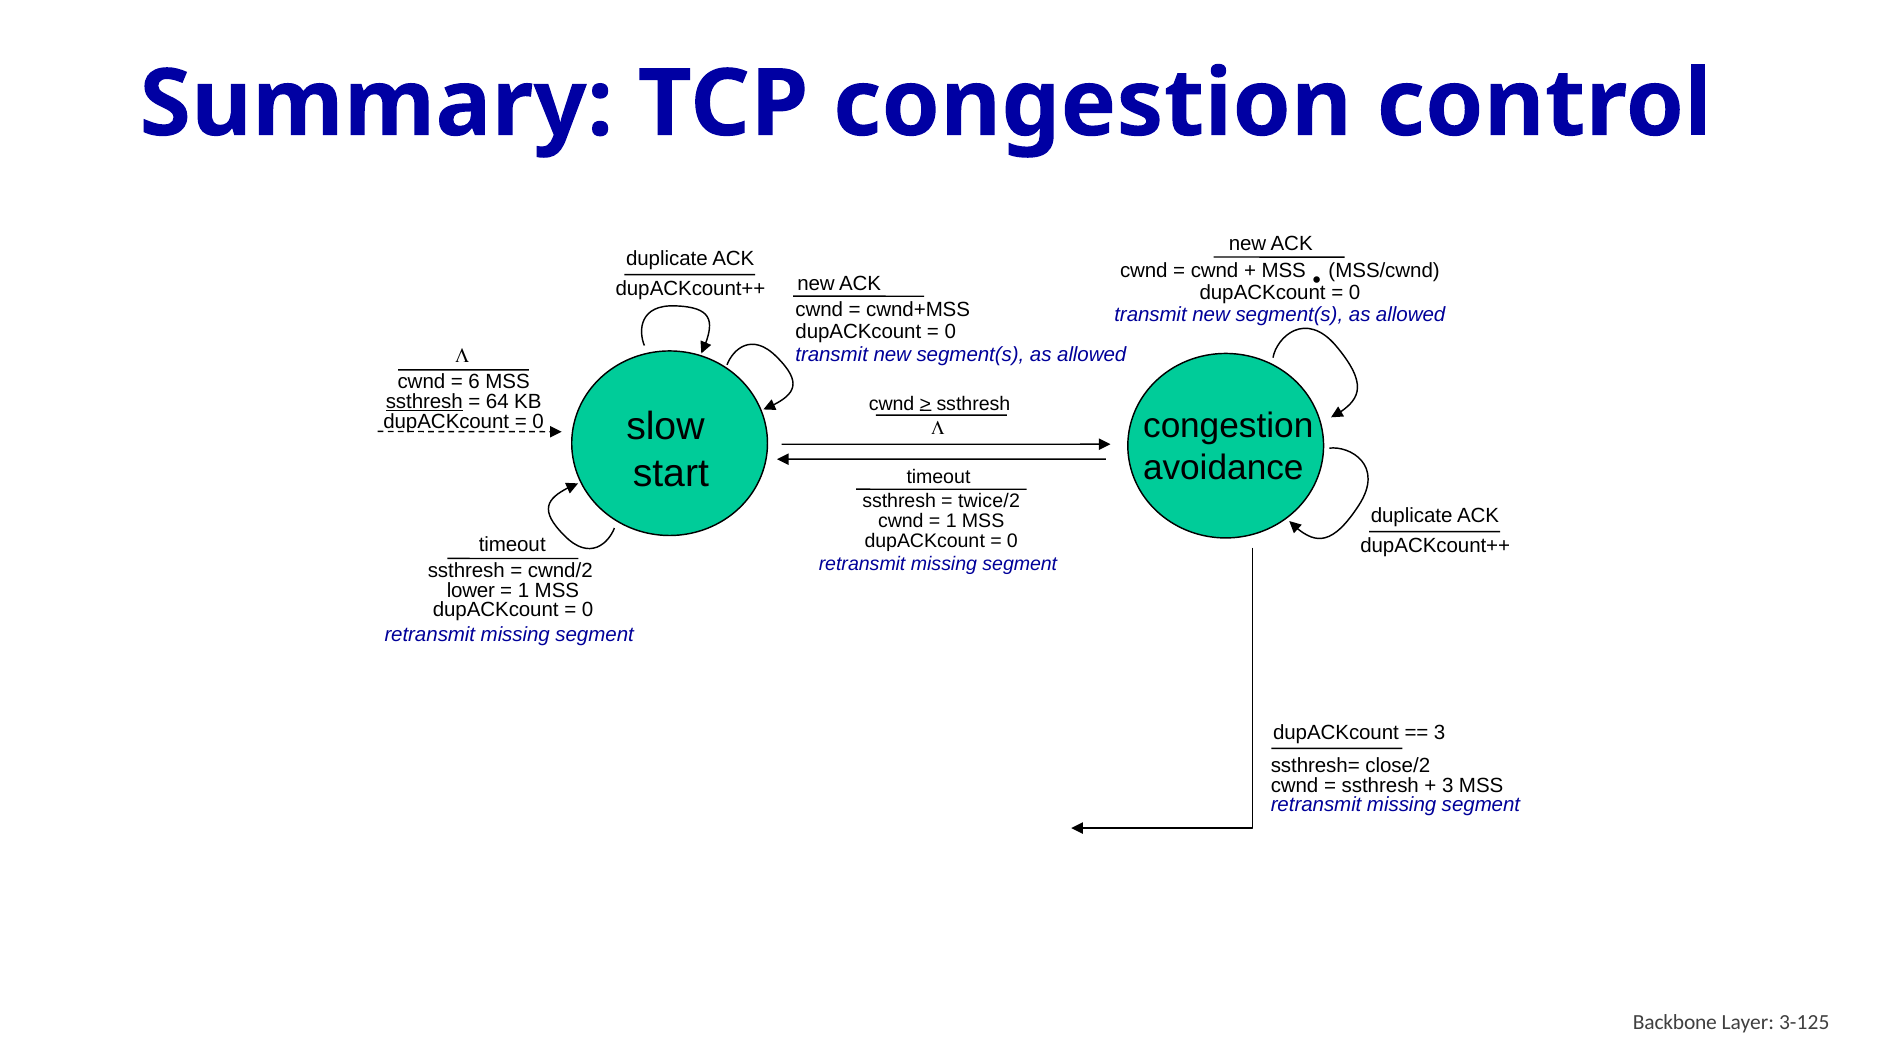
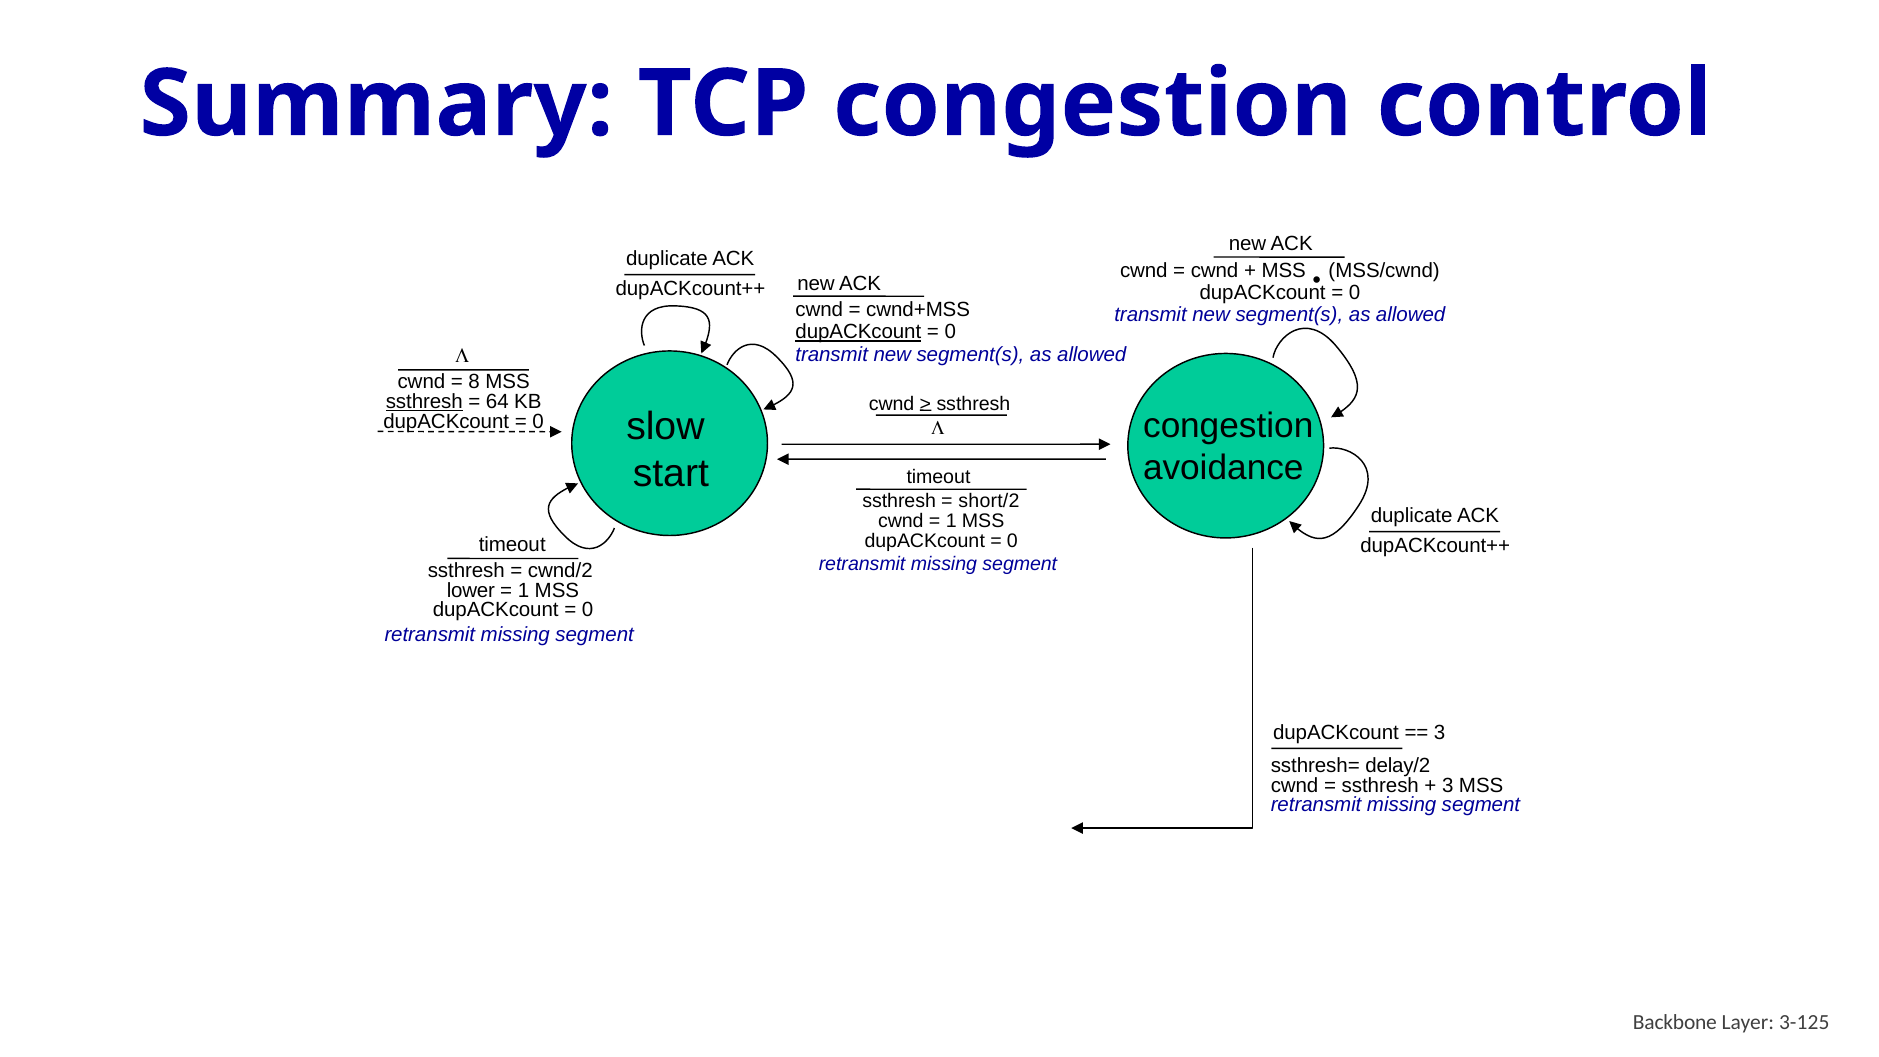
dupACKcount at (858, 332) underline: none -> present
6: 6 -> 8
twice/2: twice/2 -> short/2
close/2: close/2 -> delay/2
